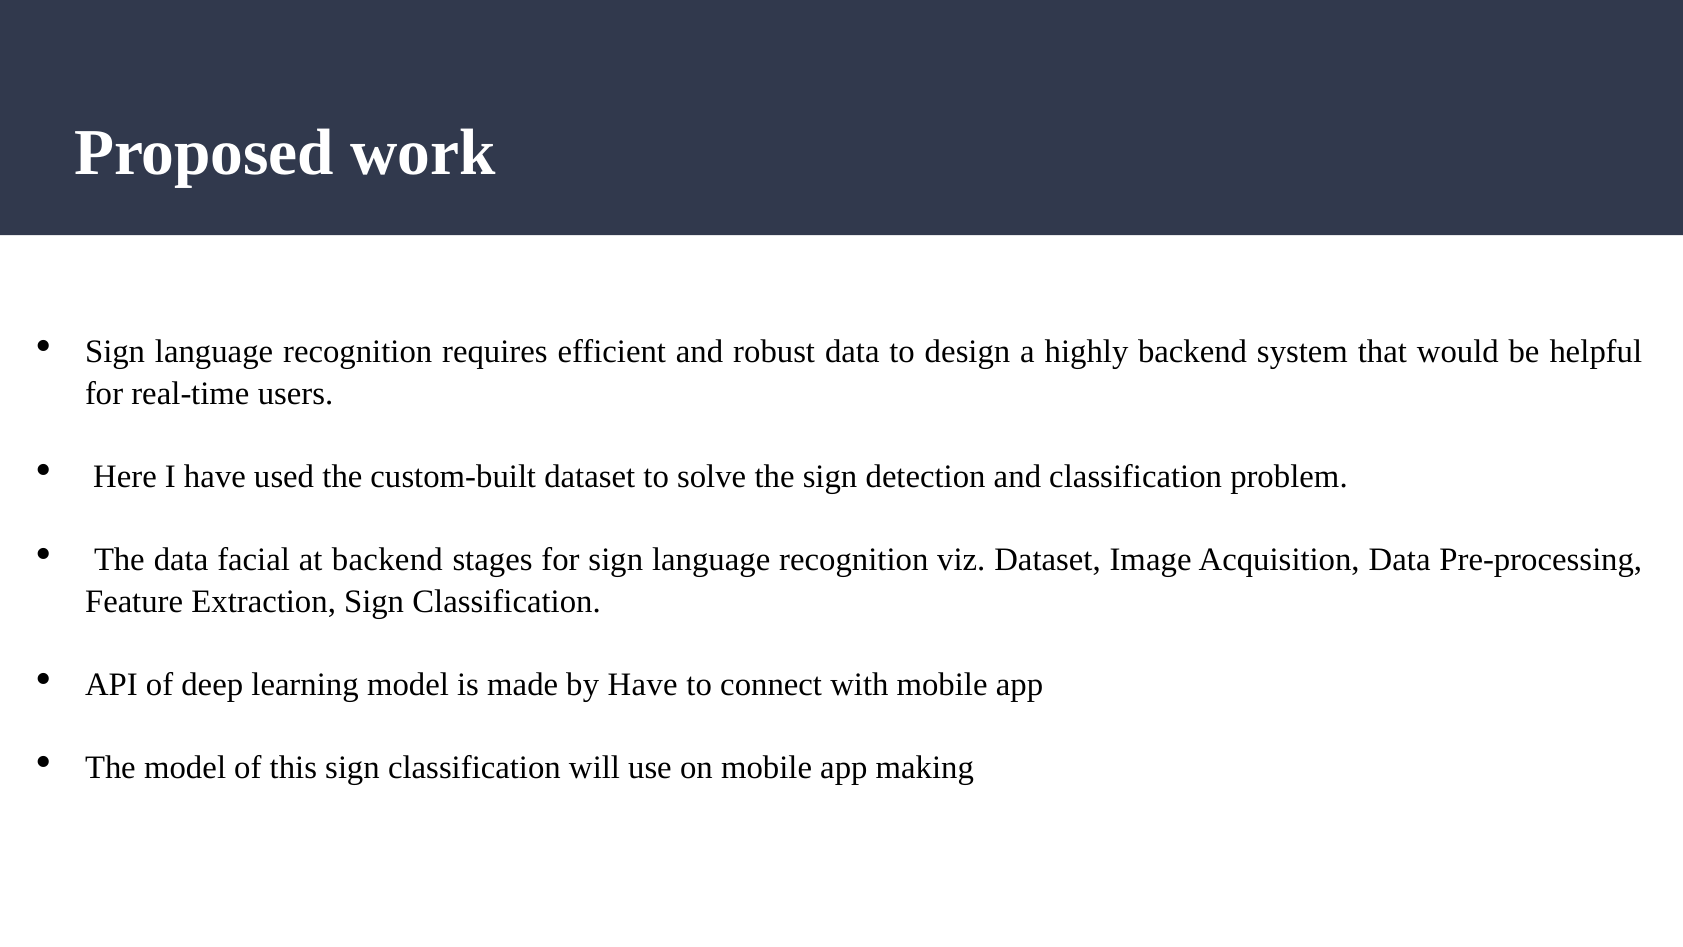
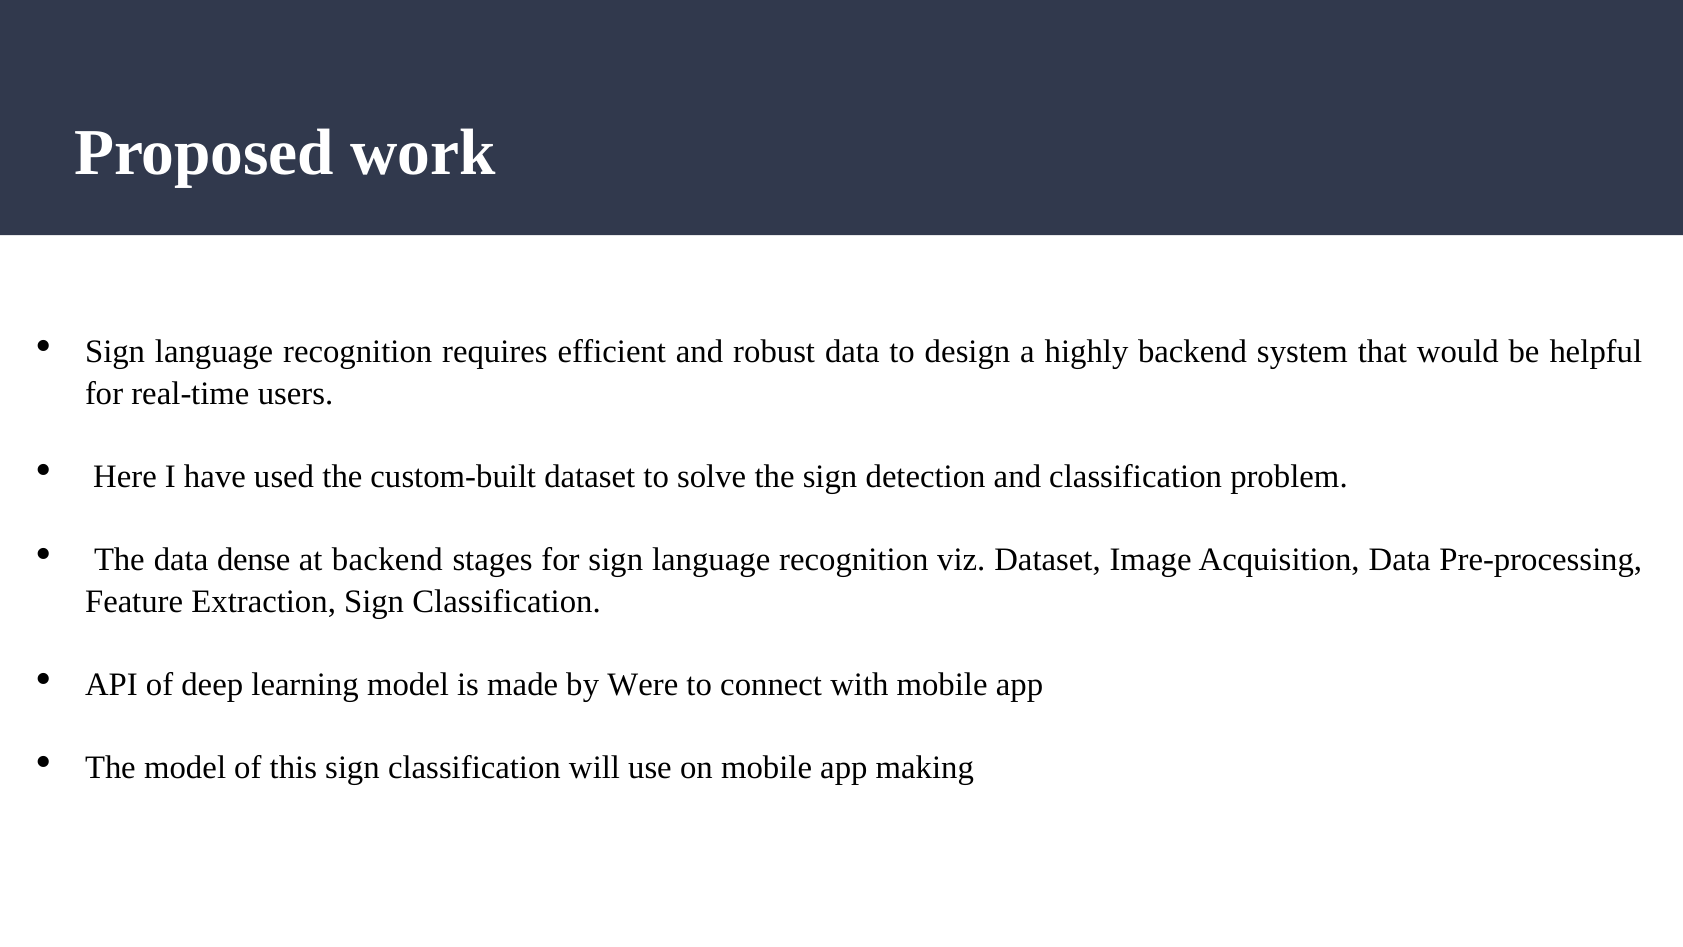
facial: facial -> dense
by Have: Have -> Were
